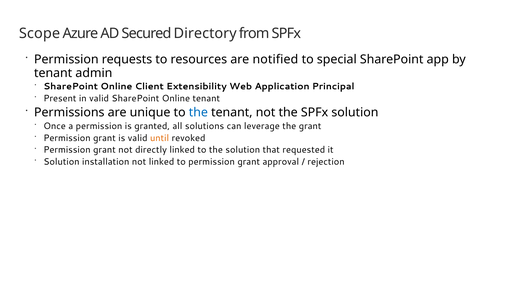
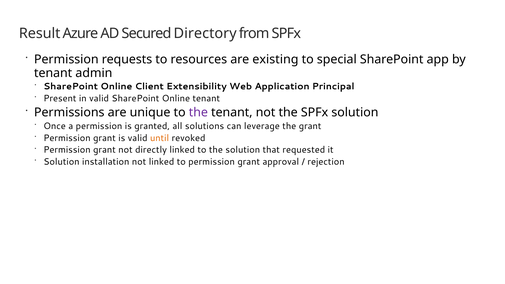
Scope: Scope -> Result
notified: notified -> existing
the at (198, 113) colour: blue -> purple
